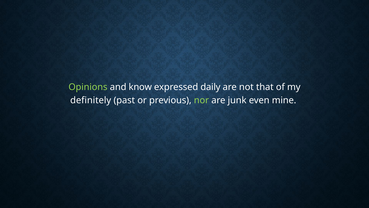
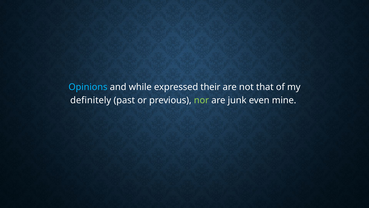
Opinions colour: light green -> light blue
know: know -> while
daily: daily -> their
